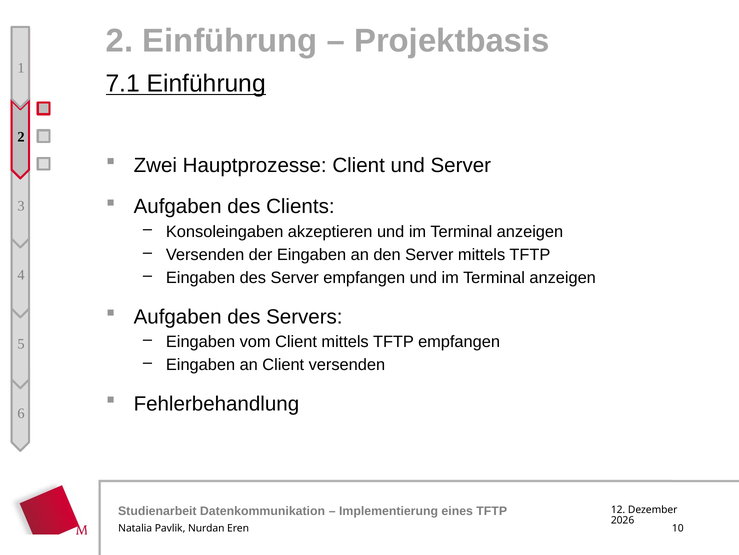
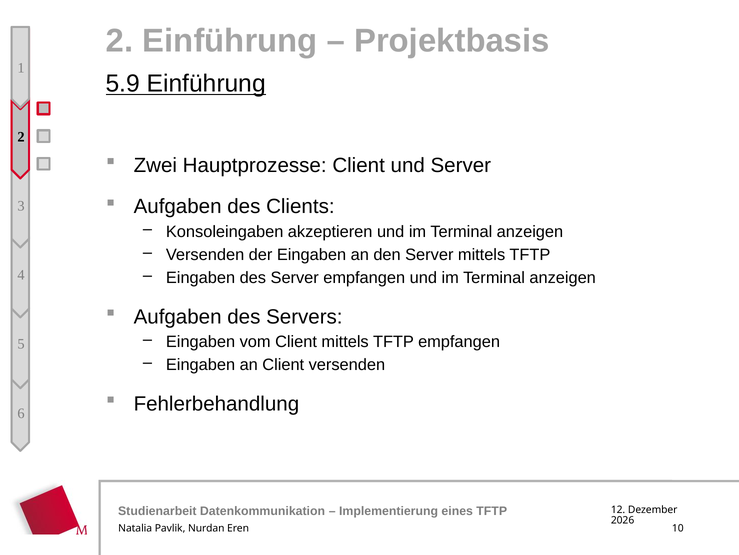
7.1: 7.1 -> 5.9
